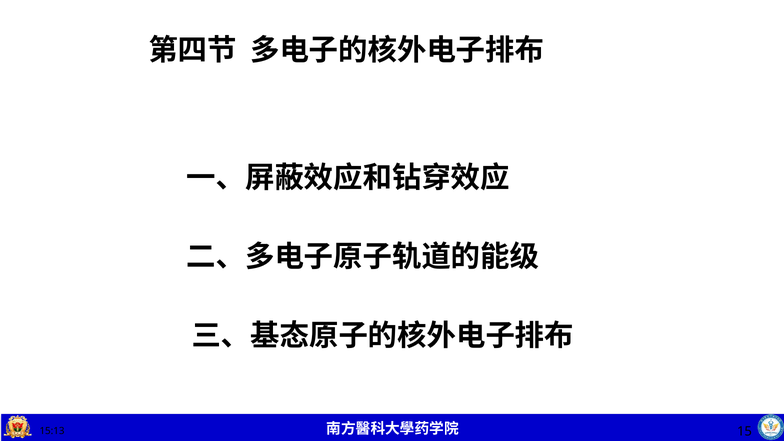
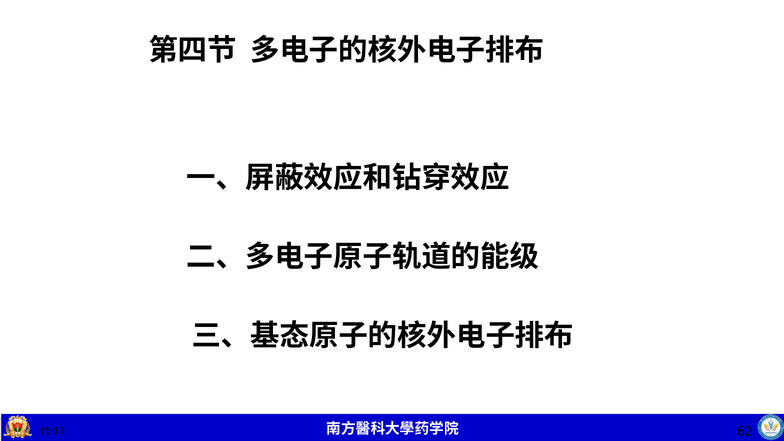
15: 15 -> 62
